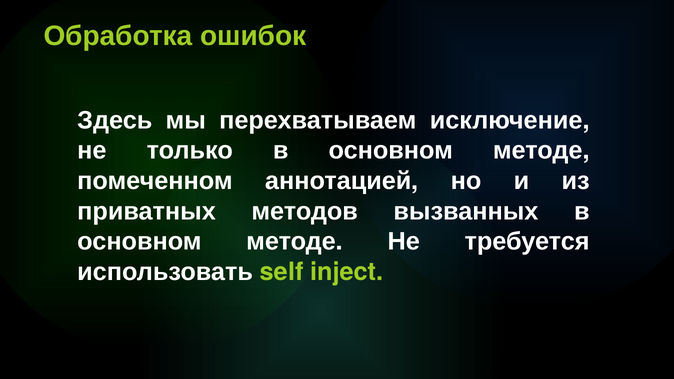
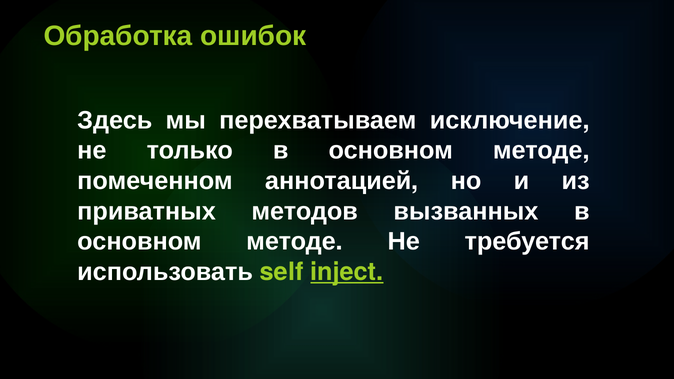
inject underline: none -> present
